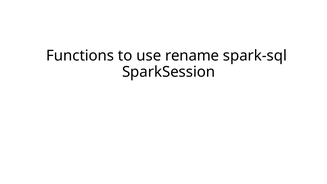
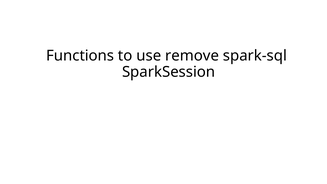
rename: rename -> remove
